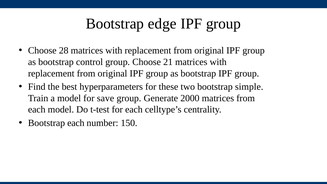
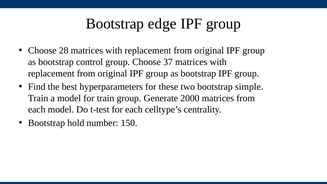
21: 21 -> 37
for save: save -> train
Bootstrap each: each -> hold
